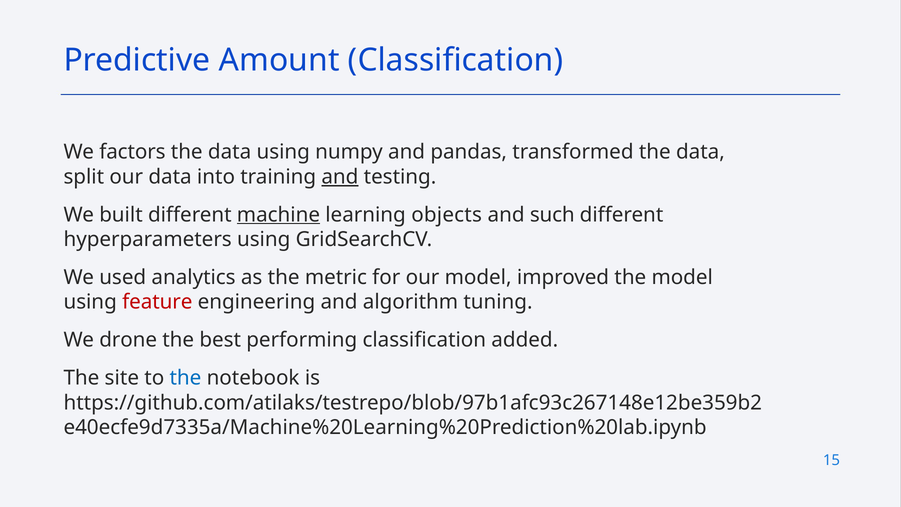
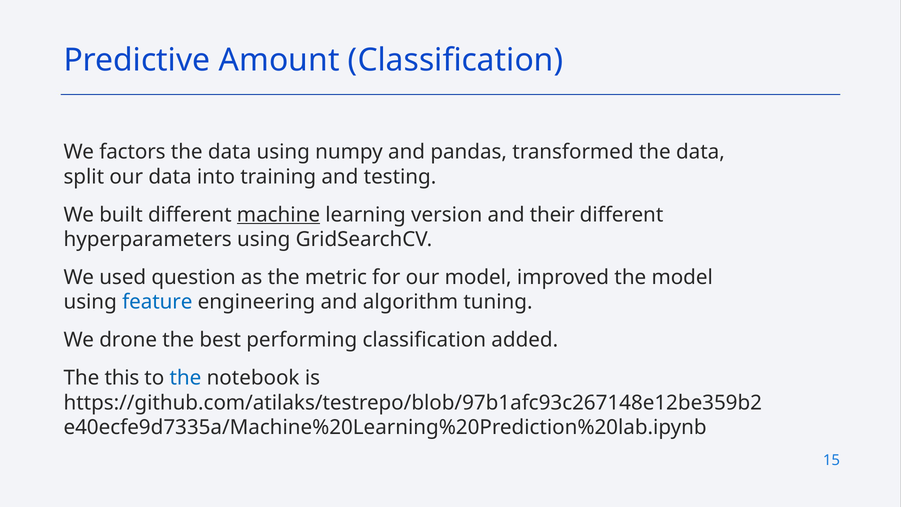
and at (340, 177) underline: present -> none
objects: objects -> version
such: such -> their
analytics: analytics -> question
feature colour: red -> blue
site: site -> this
